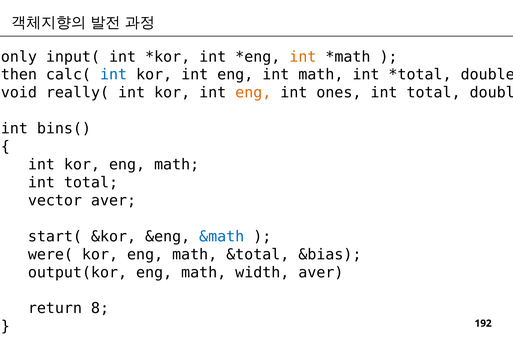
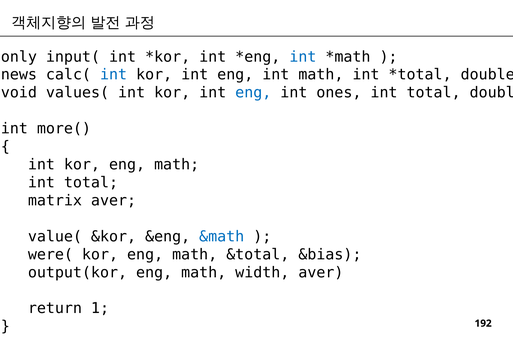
int at (303, 57) colour: orange -> blue
then: then -> news
really(: really( -> values(
eng at (253, 93) colour: orange -> blue
bins(: bins( -> more(
vector: vector -> matrix
start(: start( -> value(
8: 8 -> 1
